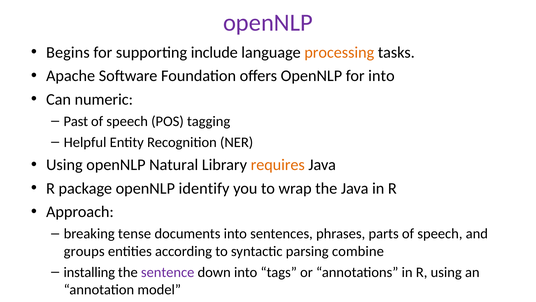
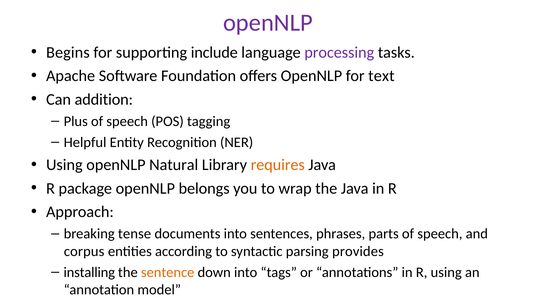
processing colour: orange -> purple
for into: into -> text
numeric: numeric -> addition
Past: Past -> Plus
identify: identify -> belongs
groups: groups -> corpus
combine: combine -> provides
sentence colour: purple -> orange
